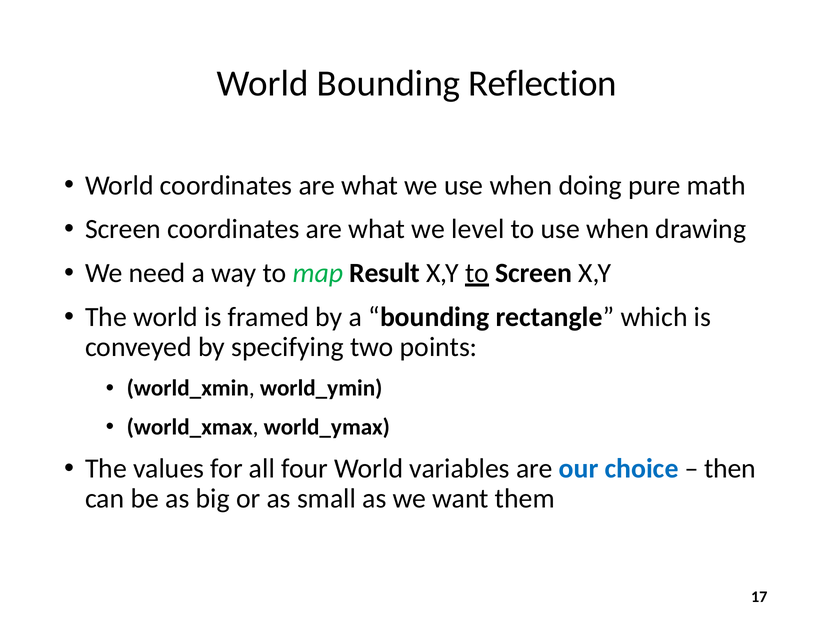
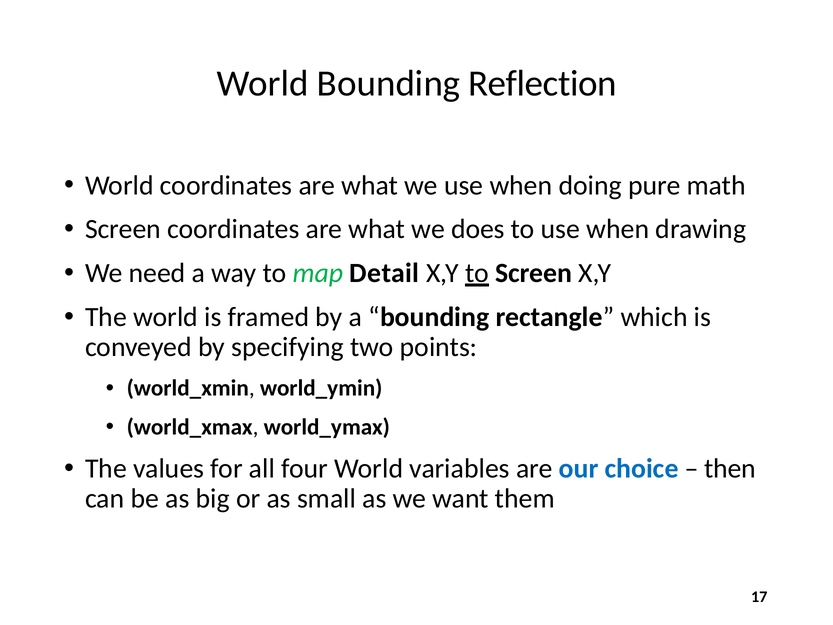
level: level -> does
Result: Result -> Detail
